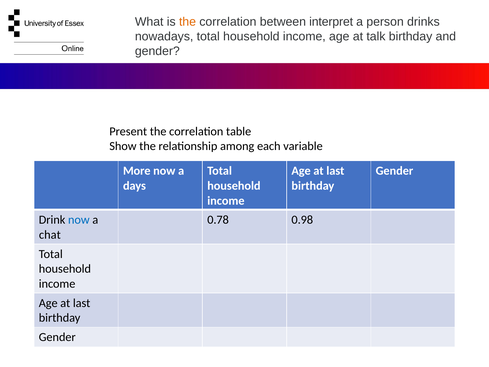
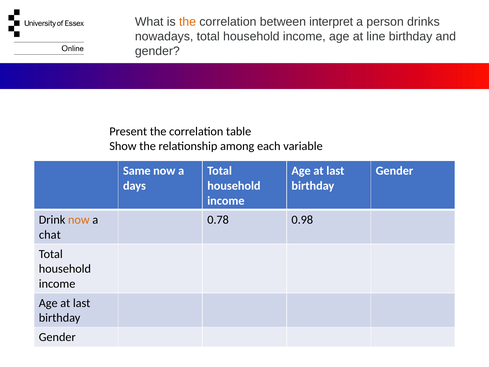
talk: talk -> line
More: More -> Same
now at (79, 220) colour: blue -> orange
